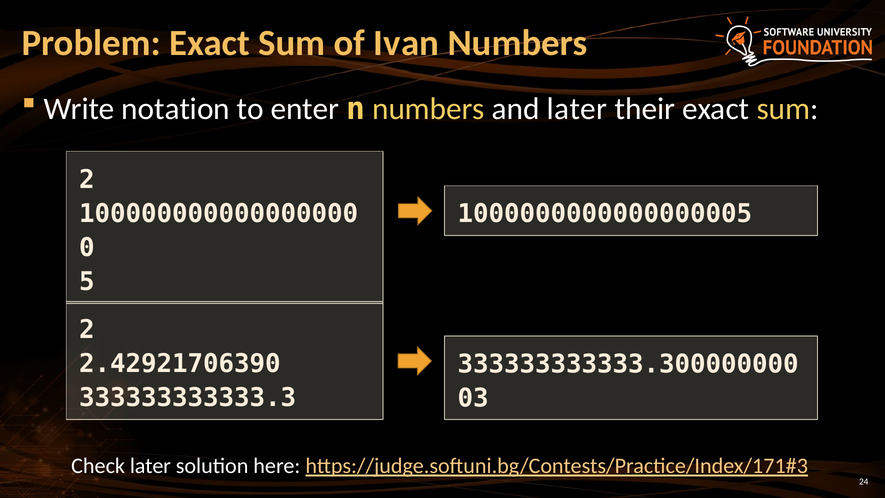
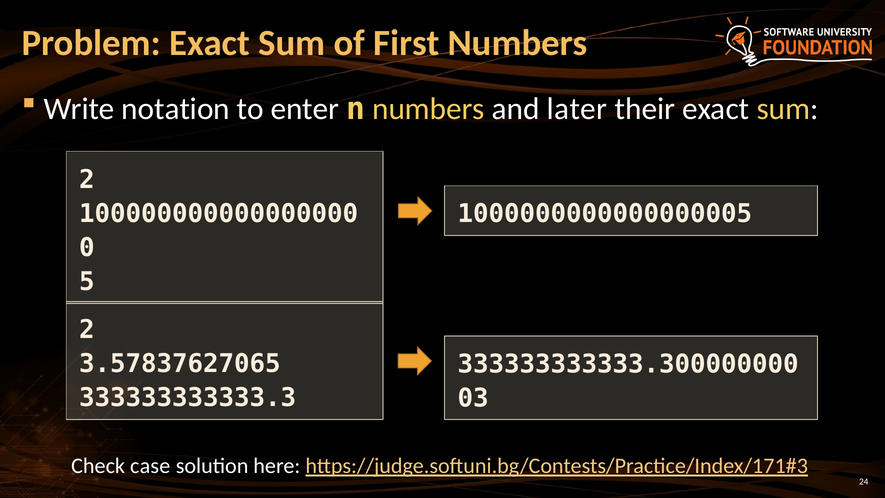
Ivan: Ivan -> First
2.42921706390: 2.42921706390 -> 3.57837627065
Check later: later -> case
